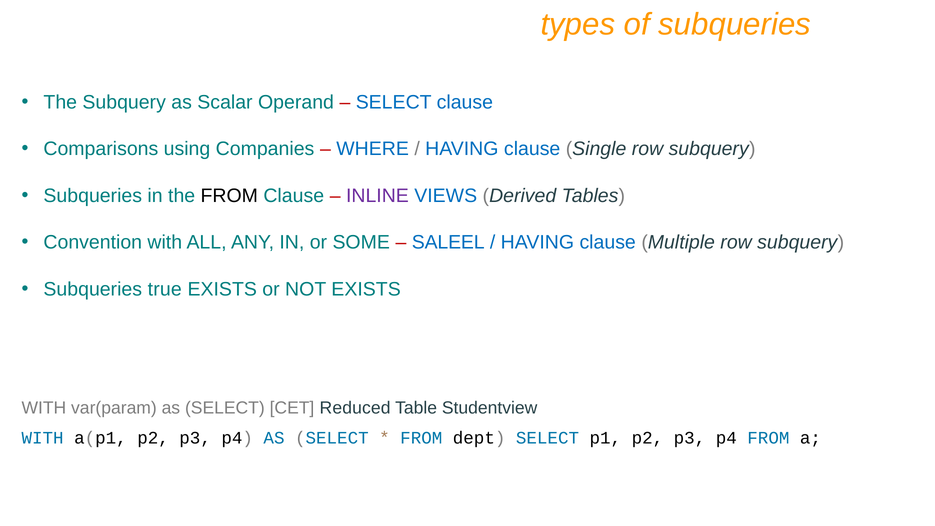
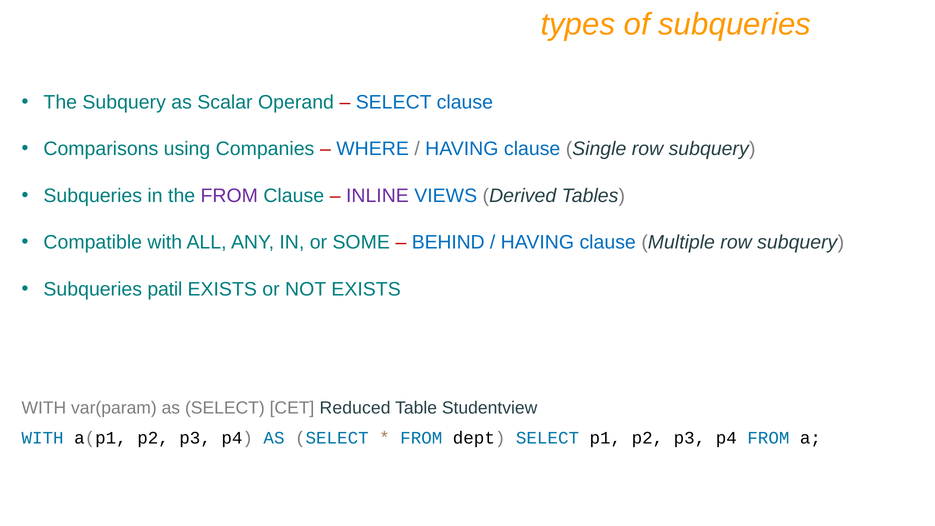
FROM at (229, 196) colour: black -> purple
Convention: Convention -> Compatible
SALEEL: SALEEL -> BEHIND
true: true -> patil
